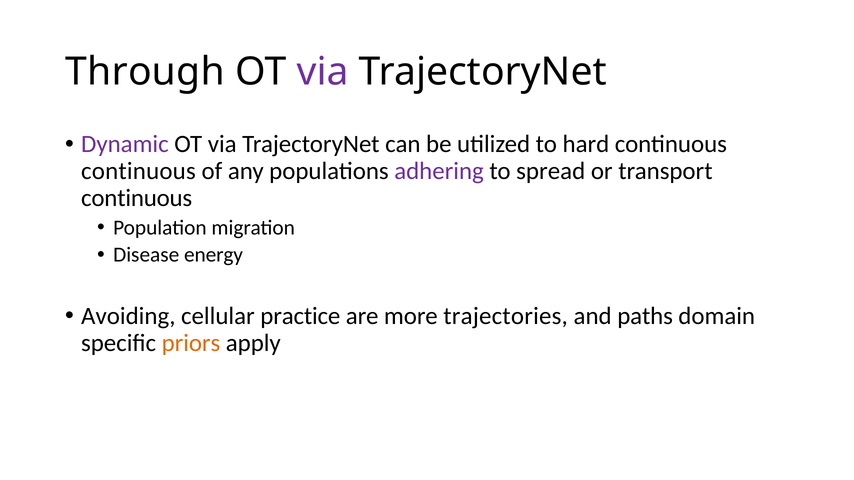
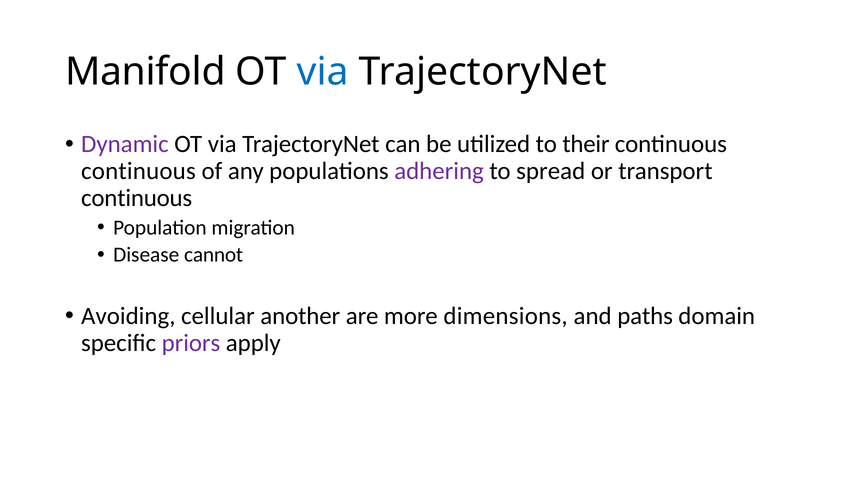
Through: Through -> Manifold
via at (323, 72) colour: purple -> blue
hard: hard -> their
energy: energy -> cannot
practice: practice -> another
trajectories: trajectories -> dimensions
priors colour: orange -> purple
